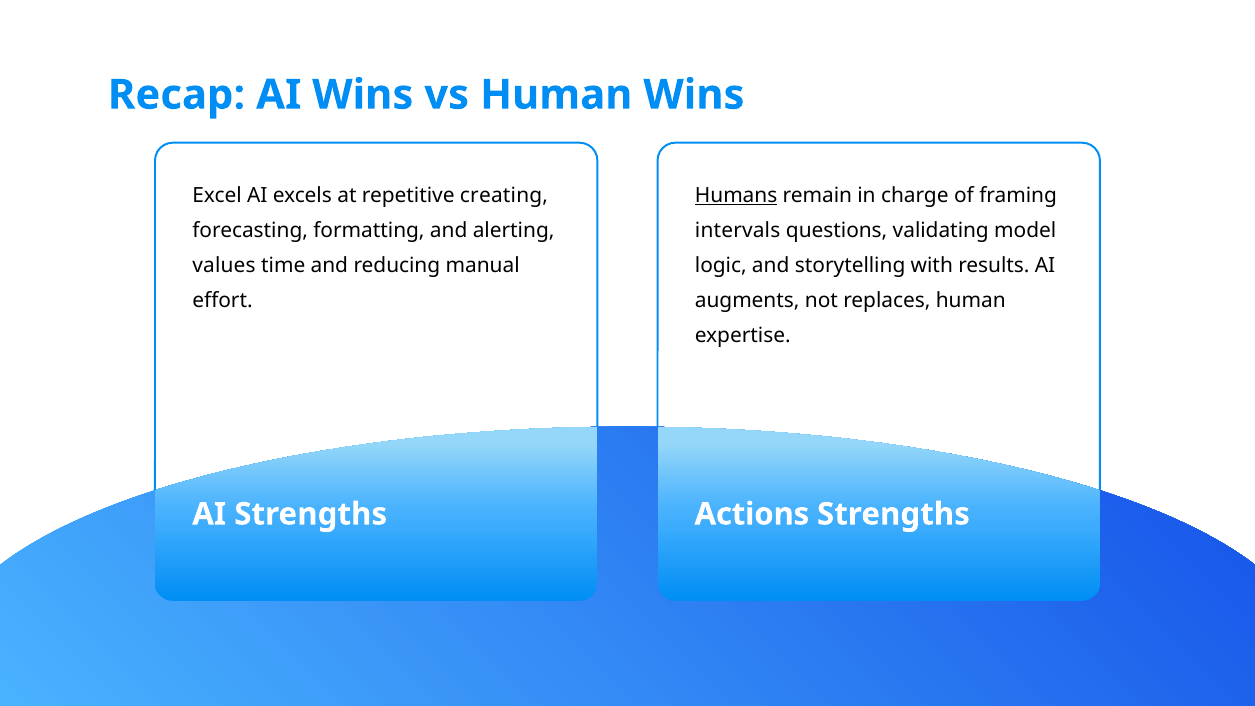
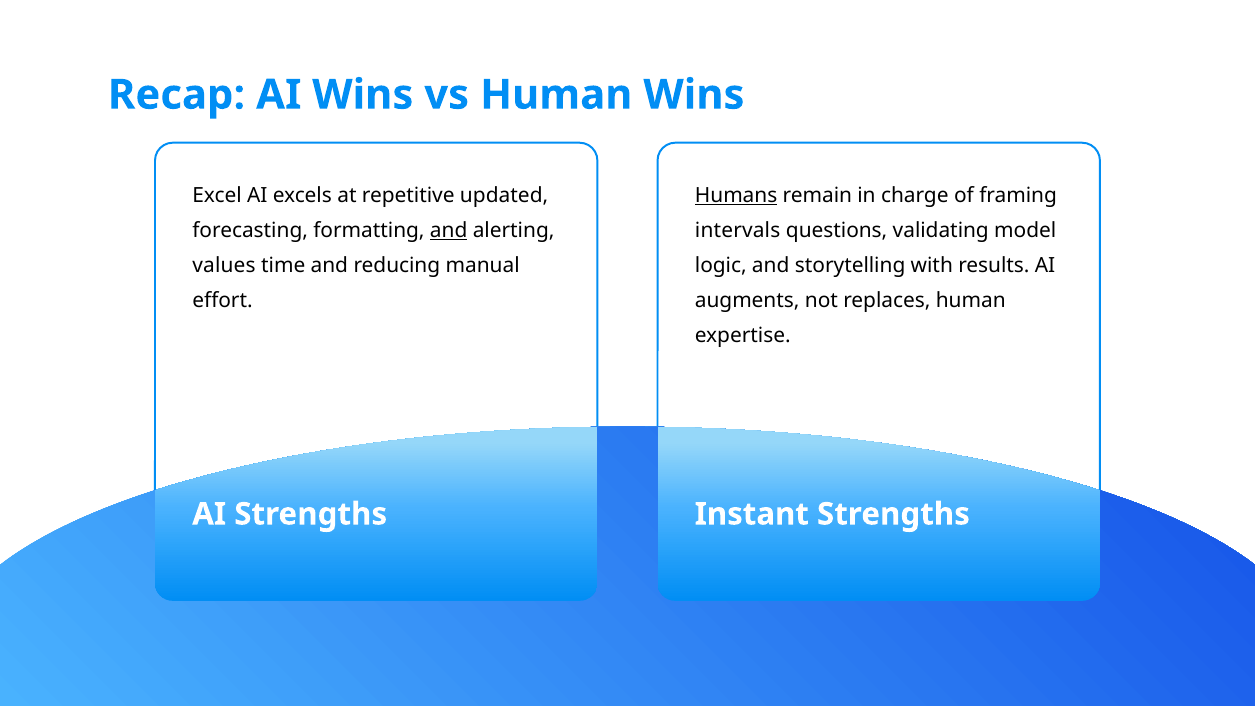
creating: creating -> updated
and at (449, 231) underline: none -> present
Actions: Actions -> Instant
